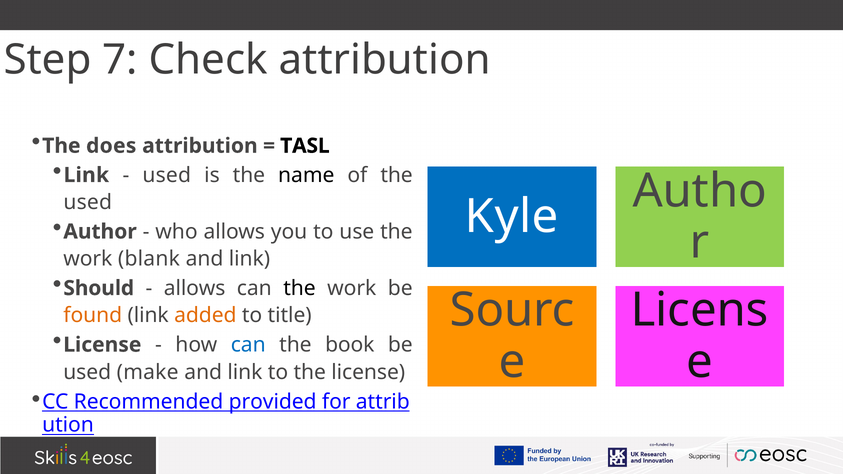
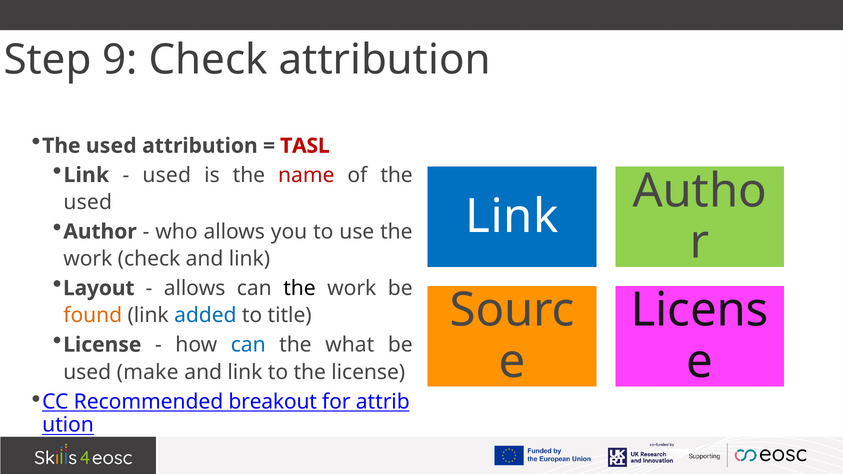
7: 7 -> 9
does at (111, 146): does -> used
TASL colour: black -> red
name colour: black -> red
Kyle at (512, 217): Kyle -> Link
work blank: blank -> check
Should: Should -> Layout
added colour: orange -> blue
book: book -> what
provided: provided -> breakout
